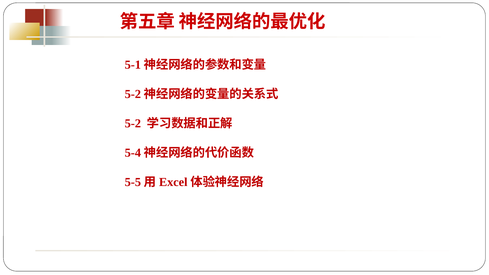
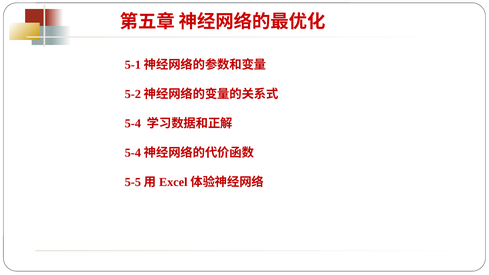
5-2: 5-2 -> 5-4
